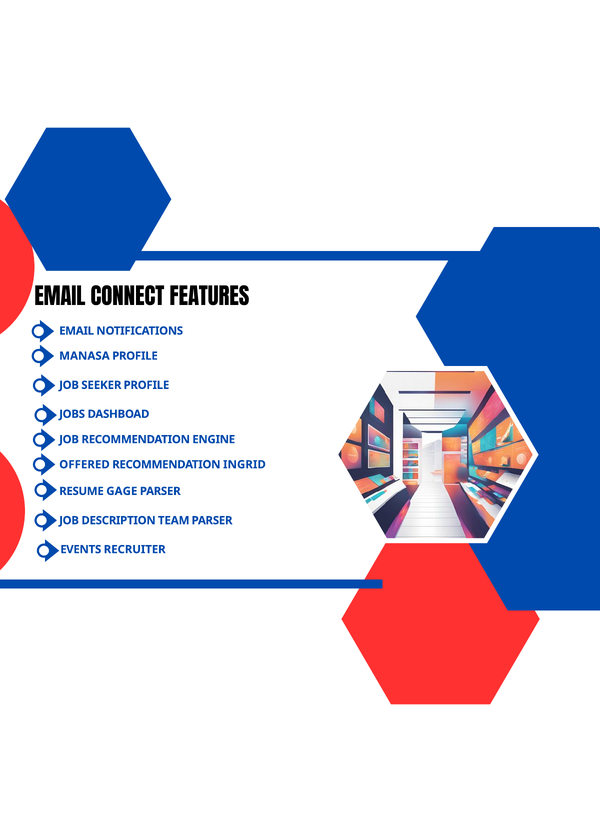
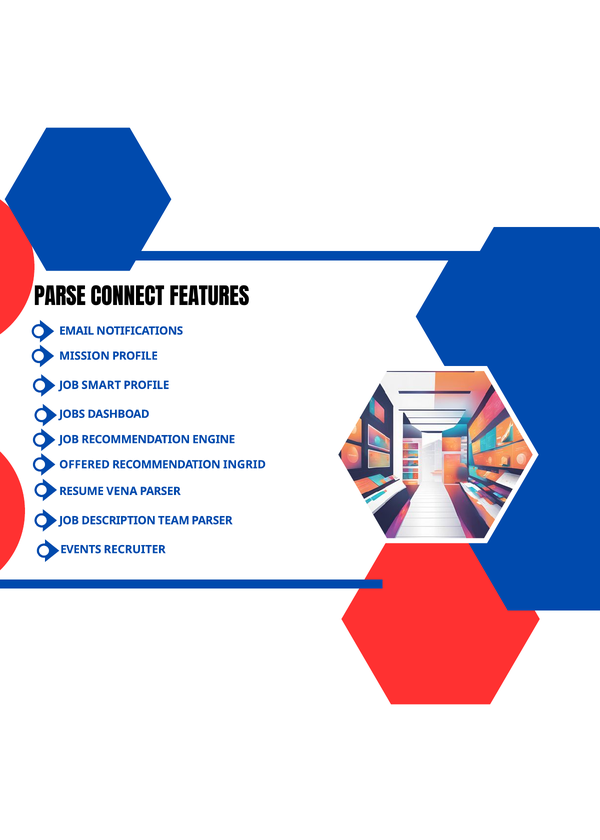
EMAIL at (60, 297): EMAIL -> PARSE
MANASA: MANASA -> MISSION
SEEKER: SEEKER -> SMART
GAGE: GAGE -> VENA
